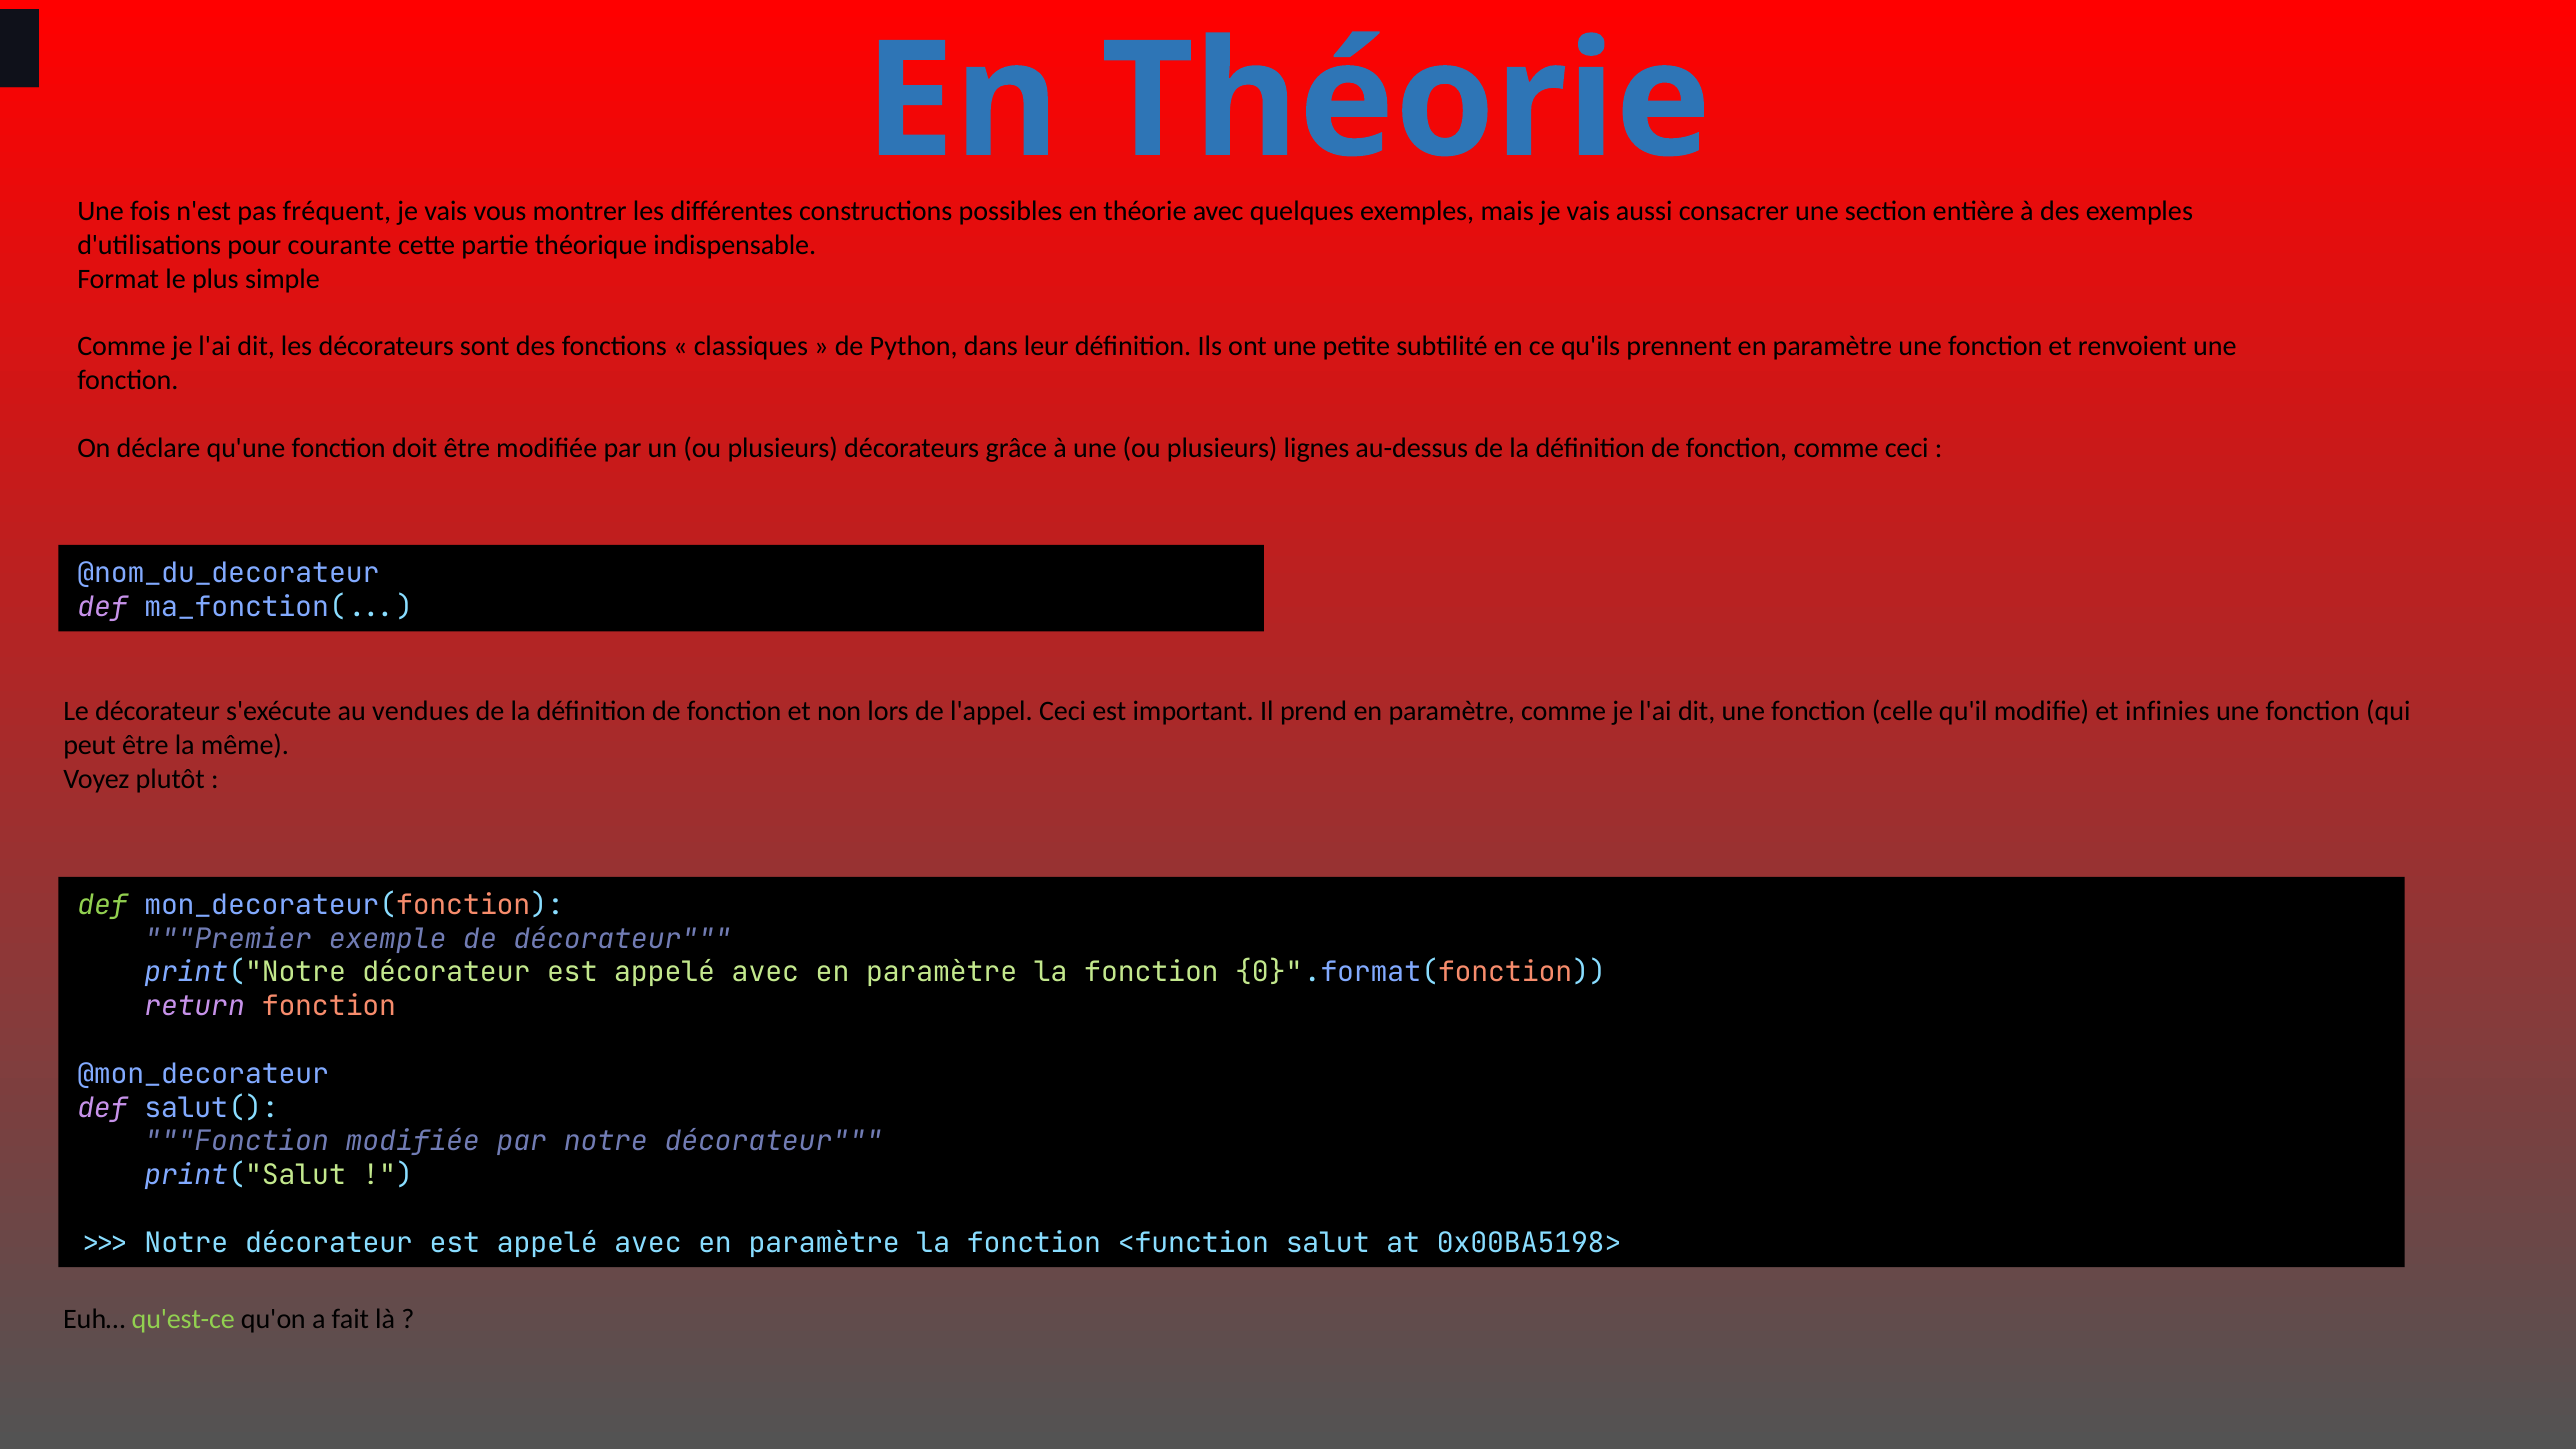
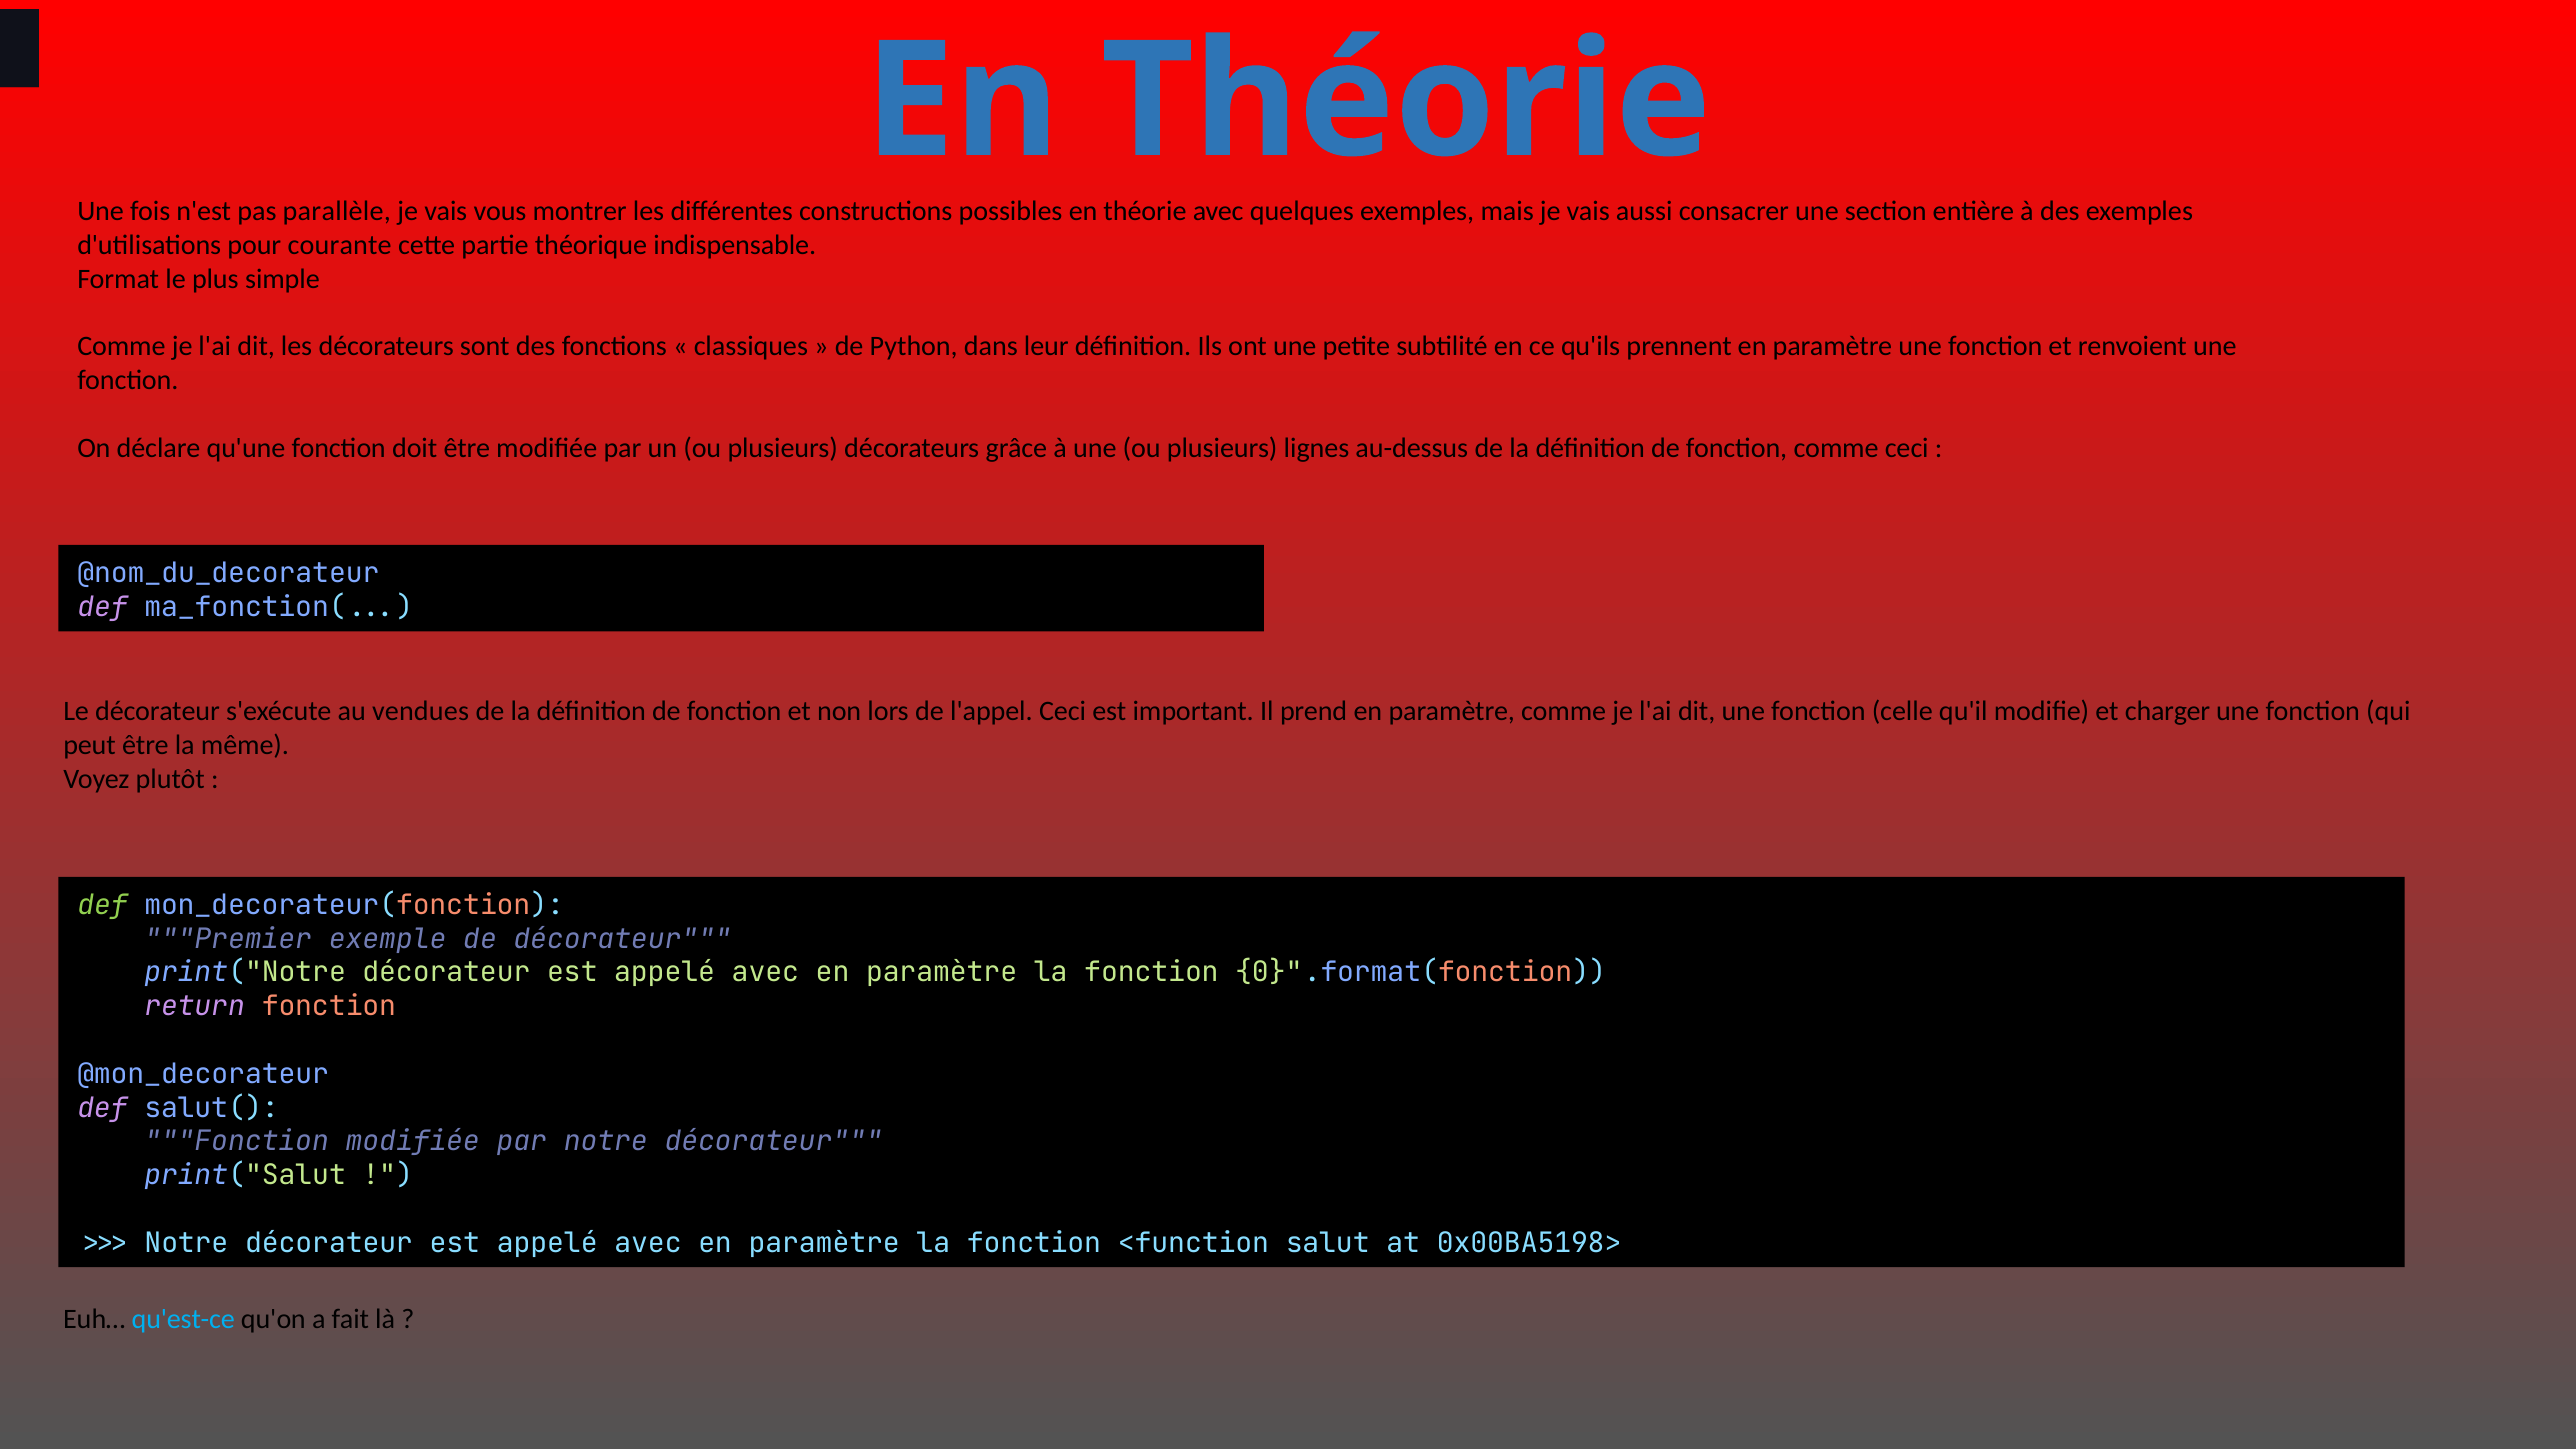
fréquent: fréquent -> parallèle
infinies: infinies -> charger
qu'est-ce colour: light green -> light blue
